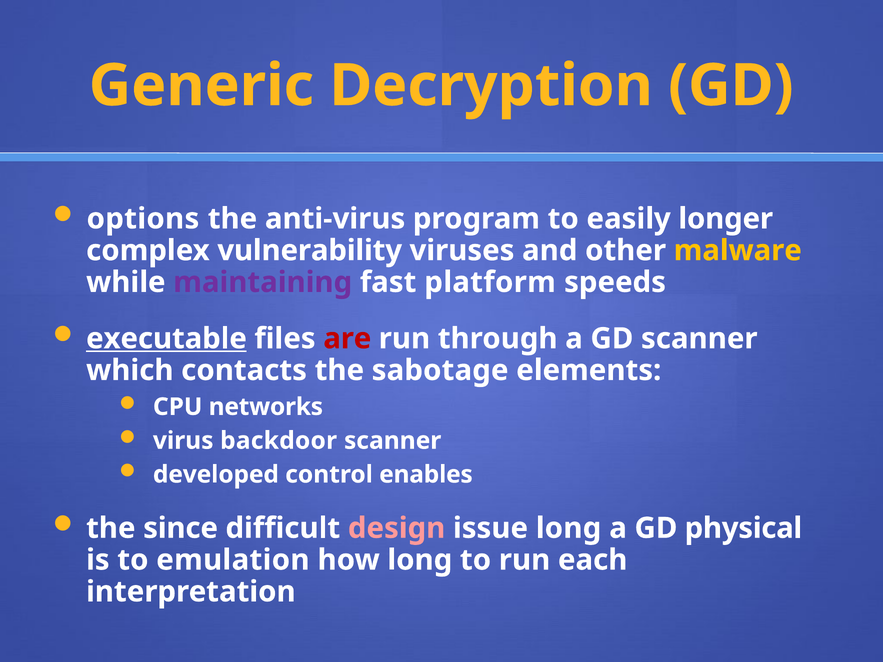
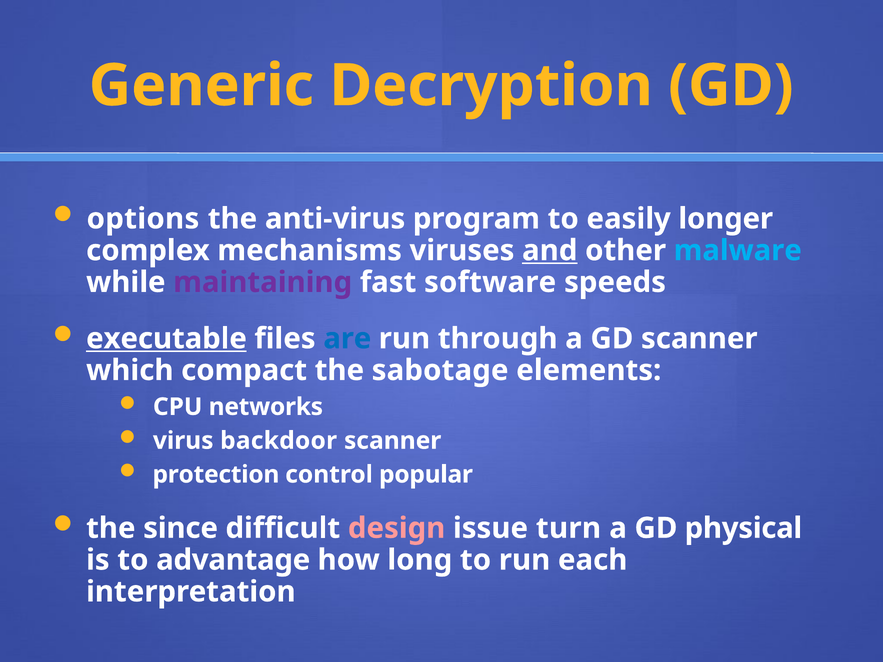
vulnerability: vulnerability -> mechanisms
and underline: none -> present
malware colour: yellow -> light blue
platform: platform -> software
are colour: red -> blue
contacts: contacts -> compact
developed: developed -> protection
enables: enables -> popular
issue long: long -> turn
emulation: emulation -> advantage
